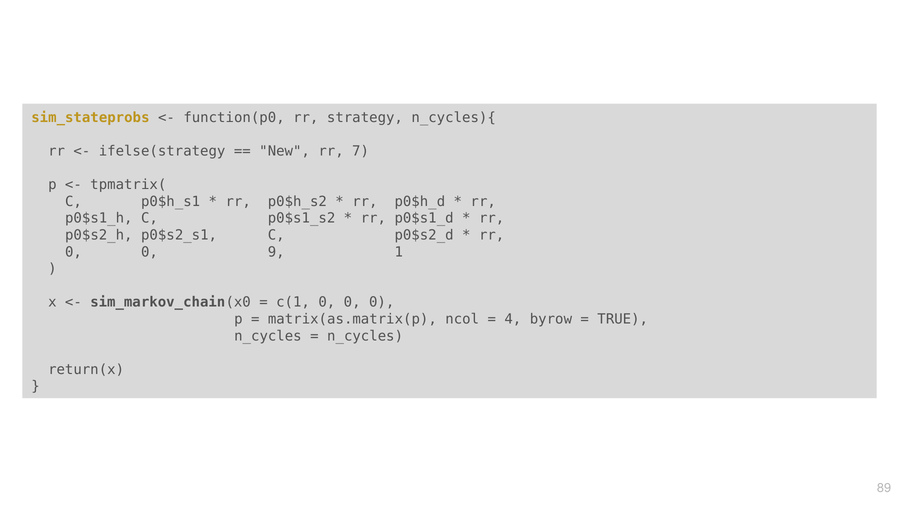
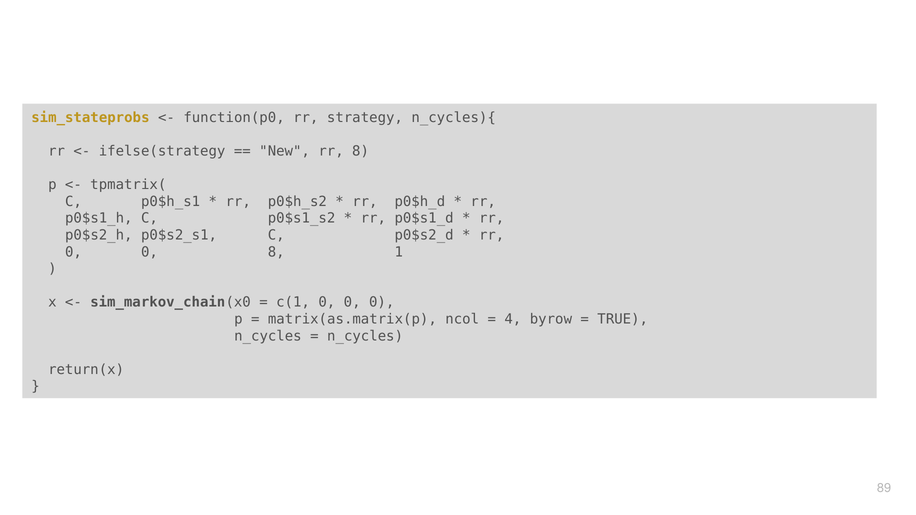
rr 7: 7 -> 8
0 9: 9 -> 8
